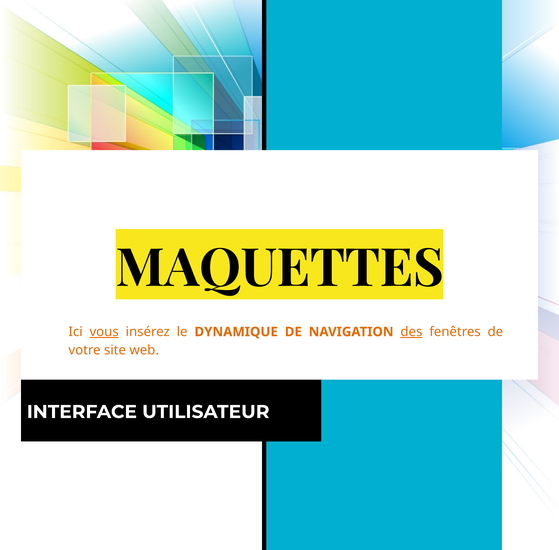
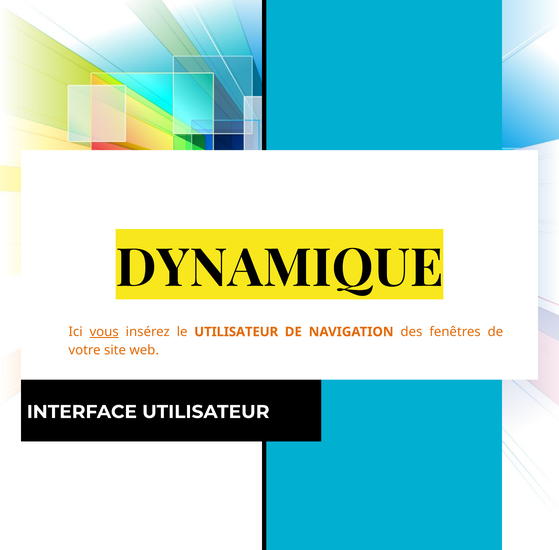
MAQUETTES: MAQUETTES -> DYNAMIQUE
le DYNAMIQUE: DYNAMIQUE -> UTILISATEUR
des underline: present -> none
